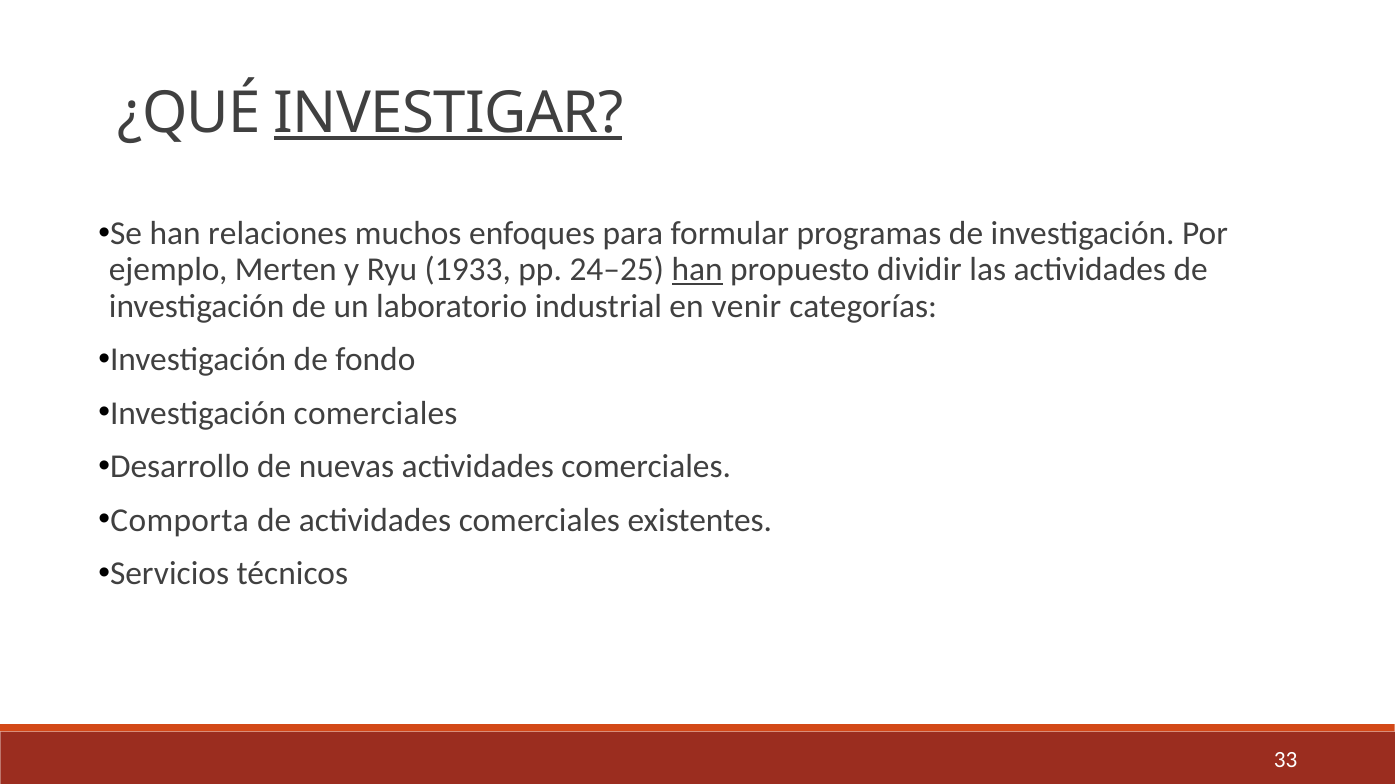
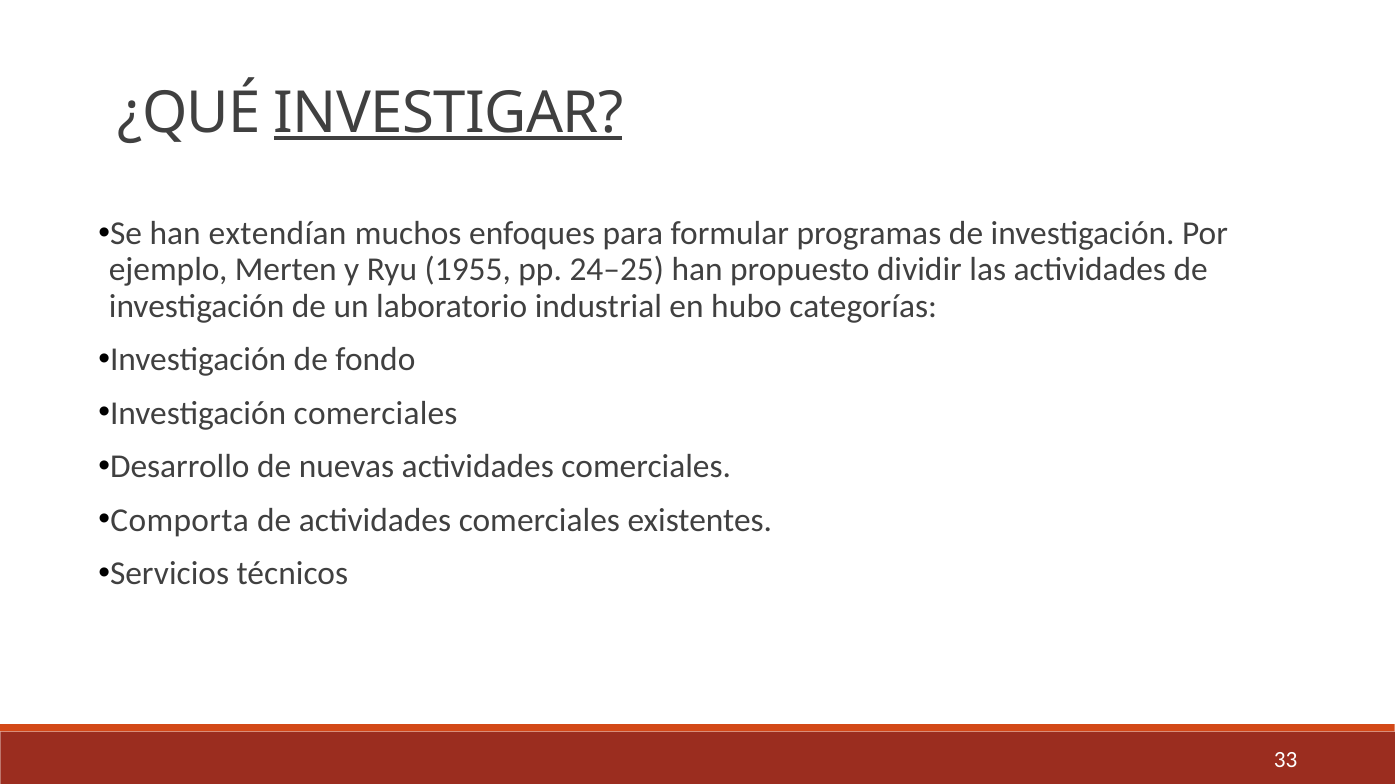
relaciones: relaciones -> extendían
1933: 1933 -> 1955
han at (697, 270) underline: present -> none
venir: venir -> hubo
